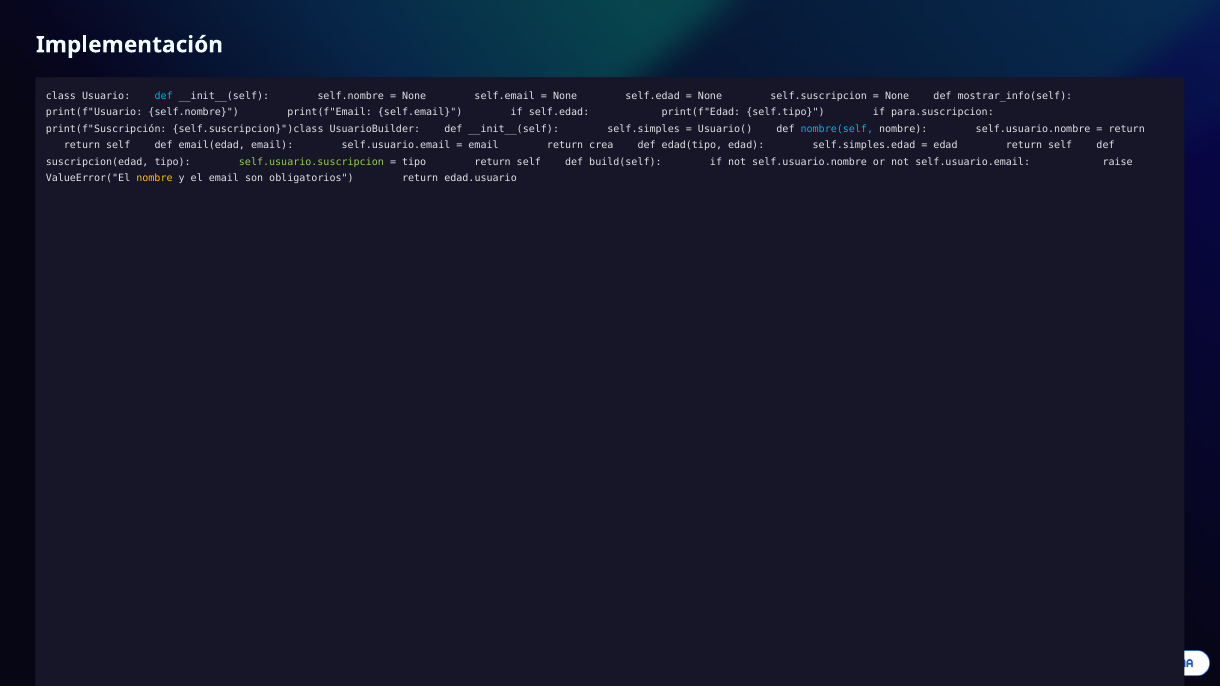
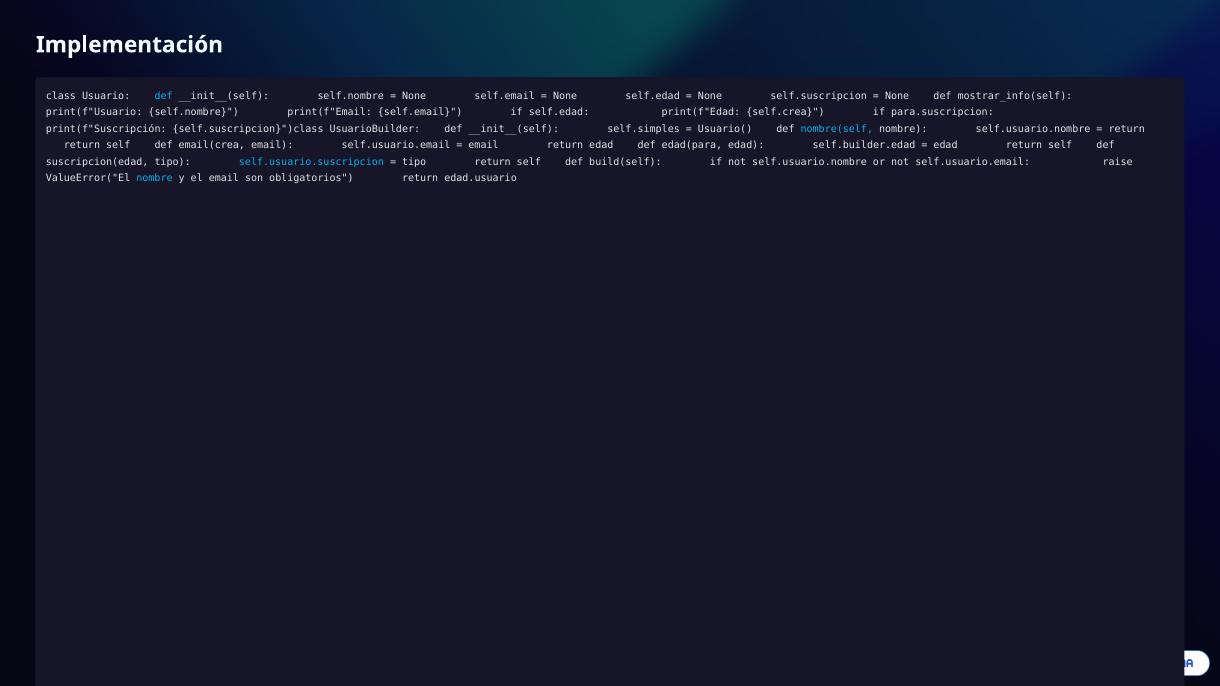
self.tipo: self.tipo -> self.crea
email(edad: email(edad -> email(crea
return crea: crea -> edad
edad(tipo: edad(tipo -> edad(para
self.simples.edad: self.simples.edad -> self.builder.edad
self.usuario.suscripcion colour: light green -> light blue
nombre at (154, 178) colour: yellow -> light blue
